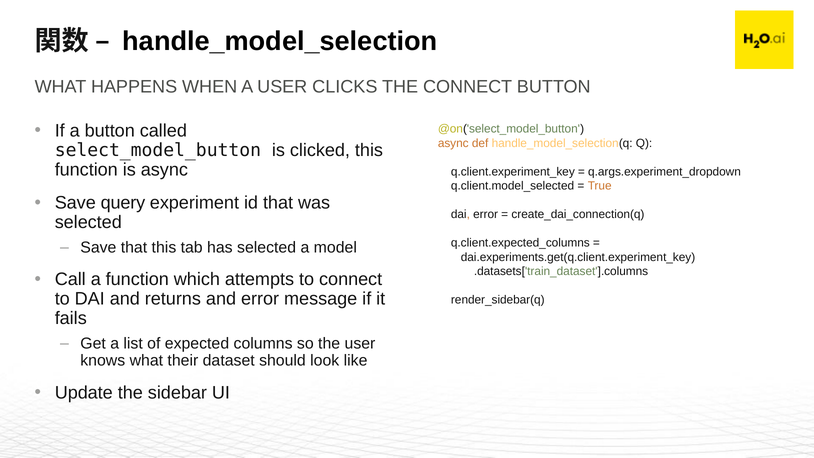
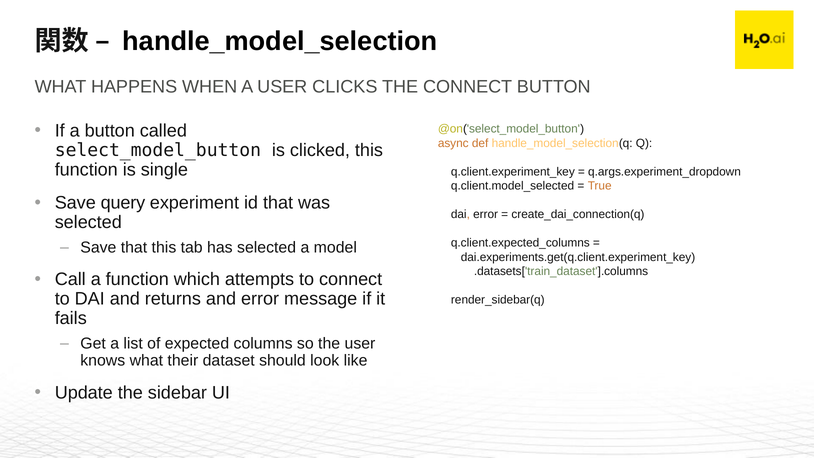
is async: async -> single
